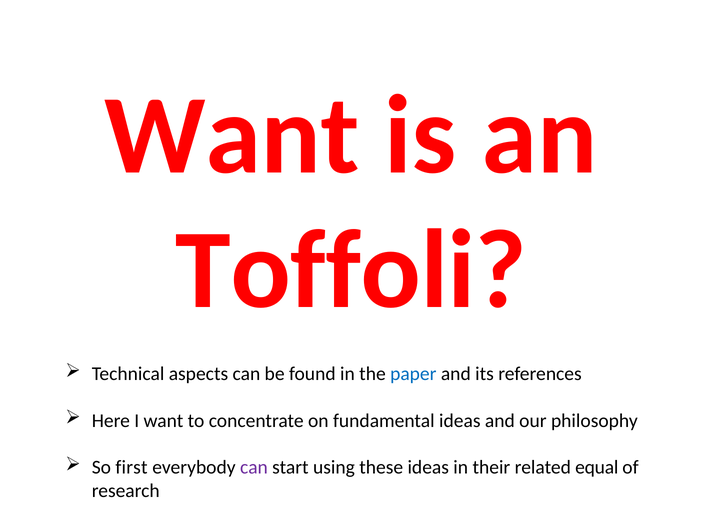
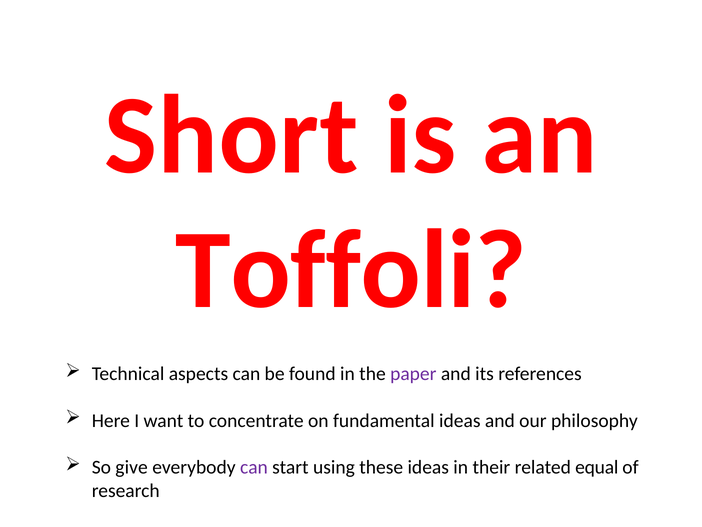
Want at (232, 135): Want -> Short
paper colour: blue -> purple
first: first -> give
